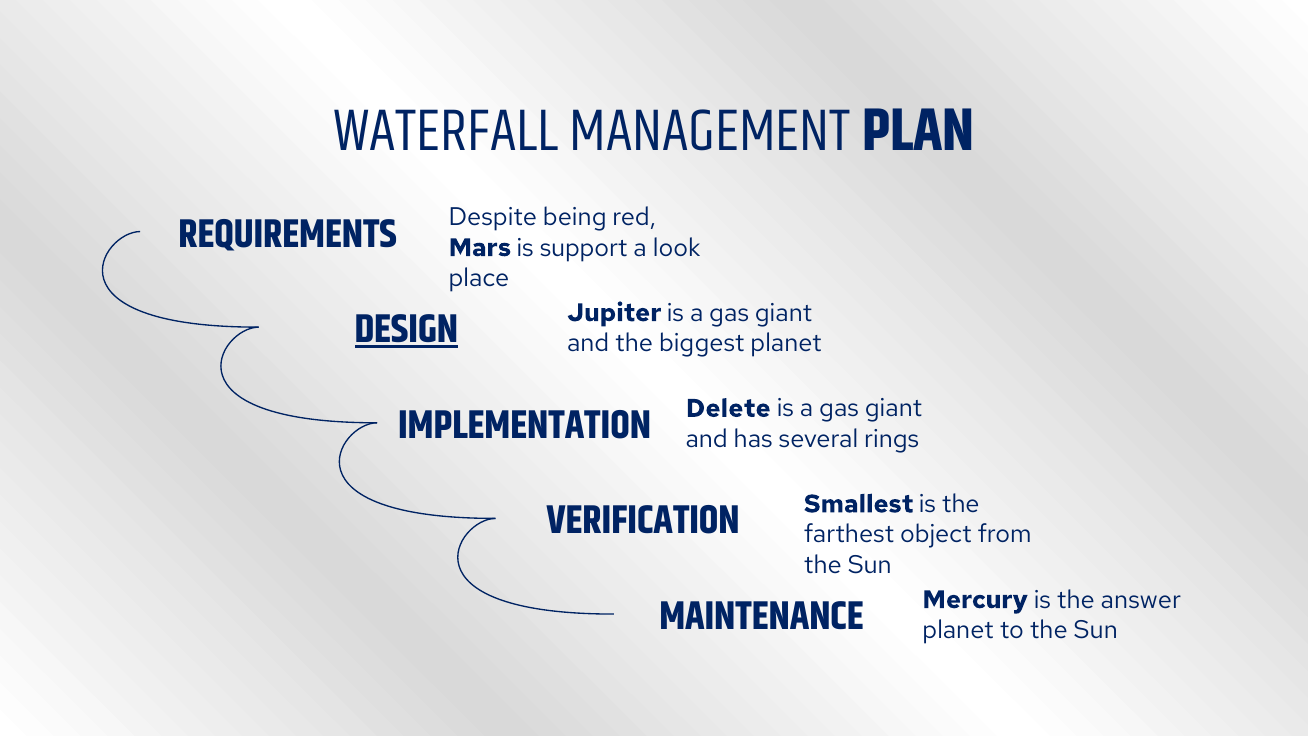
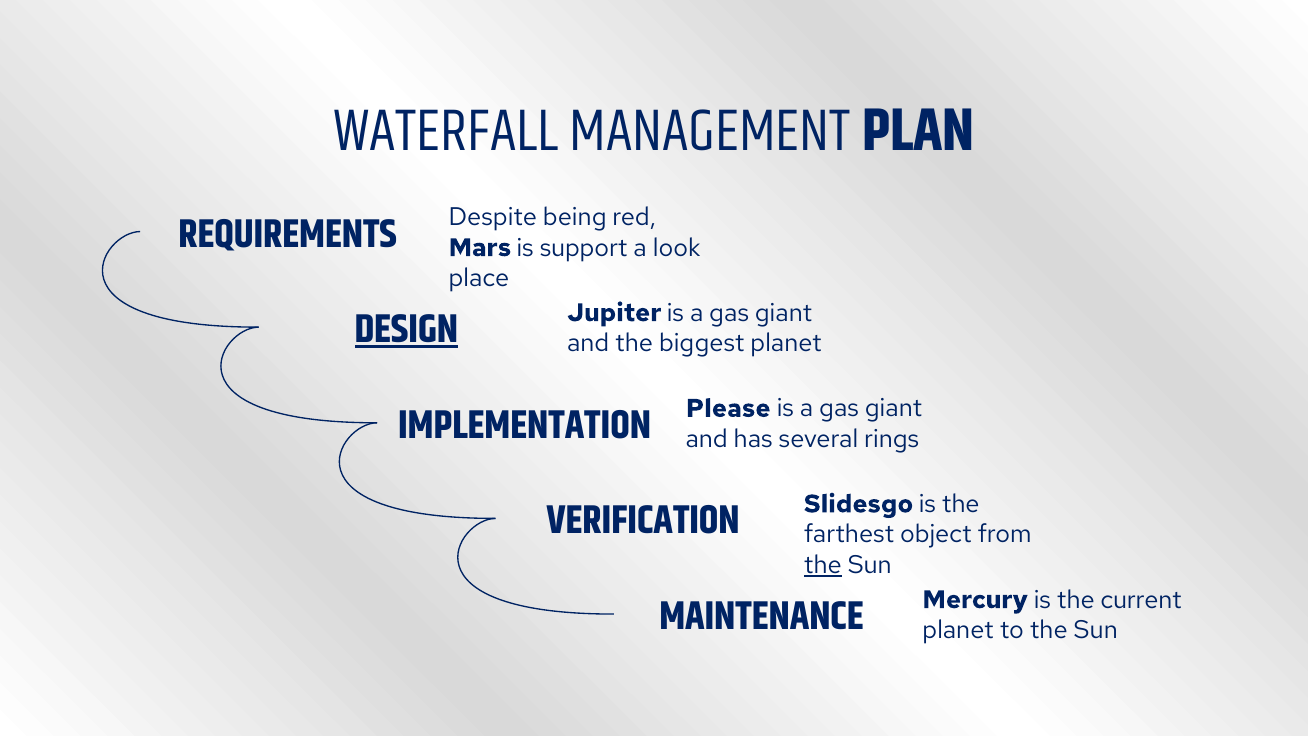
Delete: Delete -> Please
Smallest: Smallest -> Slidesgo
the at (823, 565) underline: none -> present
answer: answer -> current
